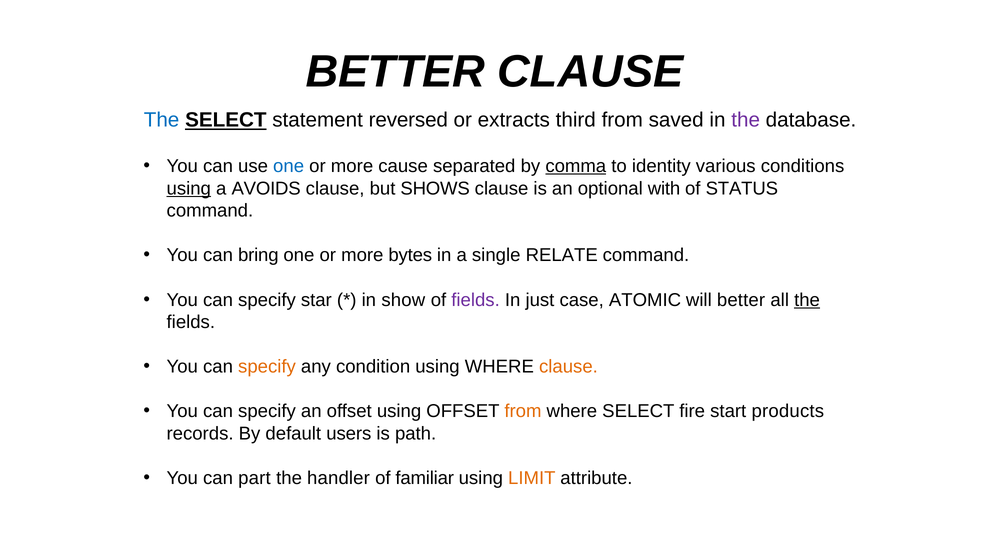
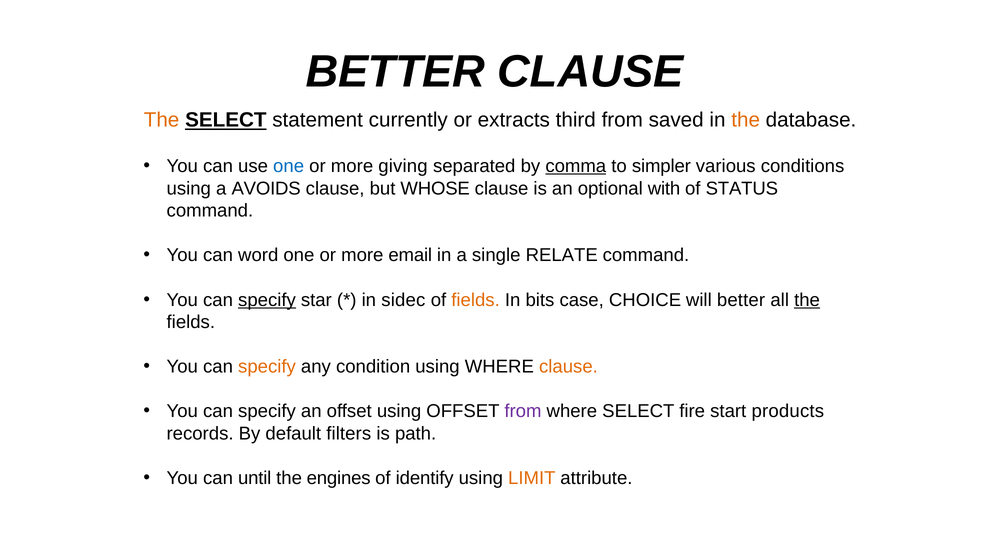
The at (162, 120) colour: blue -> orange
reversed: reversed -> currently
the at (746, 120) colour: purple -> orange
cause: cause -> giving
identity: identity -> simpler
using at (189, 188) underline: present -> none
SHOWS: SHOWS -> WHOSE
bring: bring -> word
bytes: bytes -> email
specify at (267, 300) underline: none -> present
show: show -> sidec
fields at (476, 300) colour: purple -> orange
just: just -> bits
ATOMIC: ATOMIC -> CHOICE
from at (523, 411) colour: orange -> purple
users: users -> filters
part: part -> until
handler: handler -> engines
familiar: familiar -> identify
